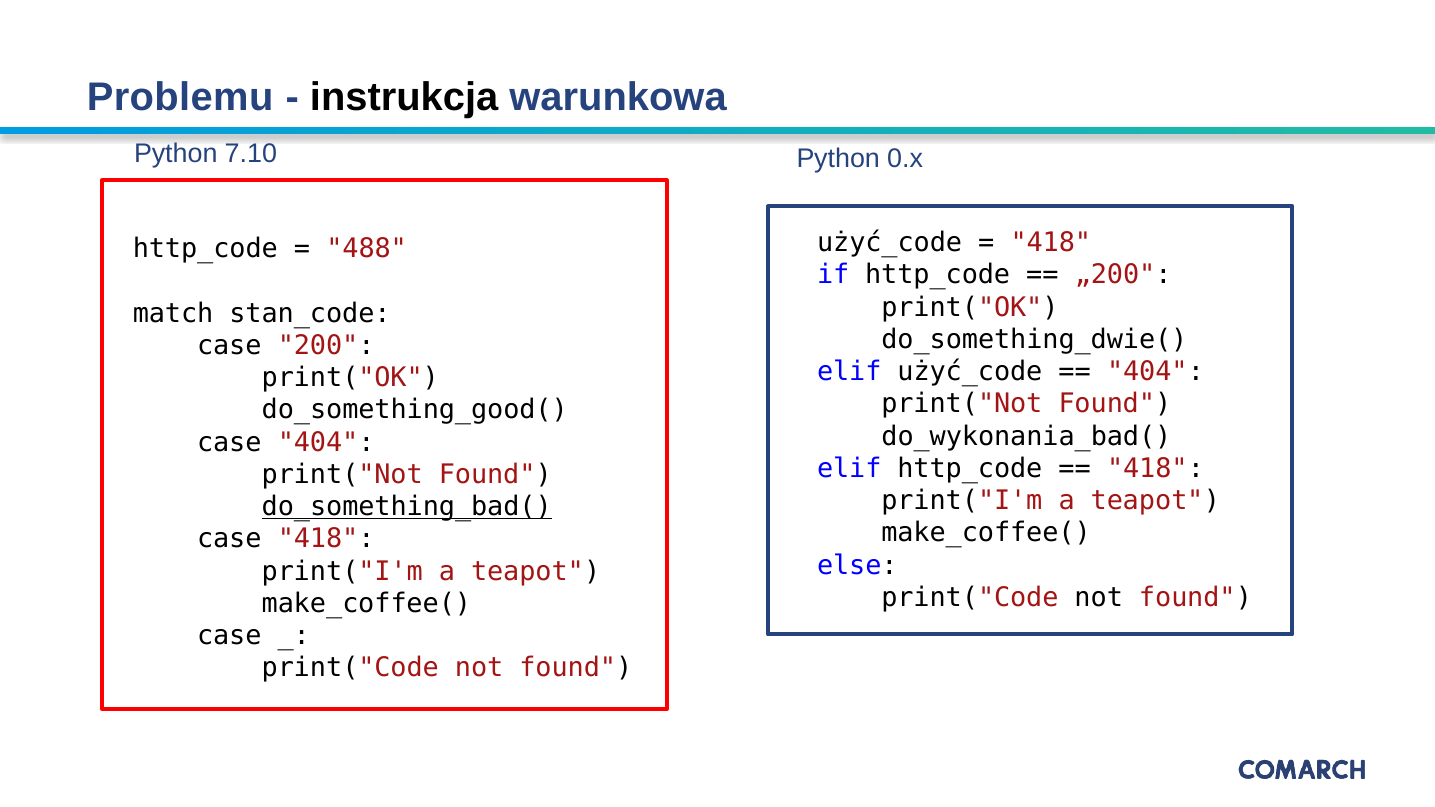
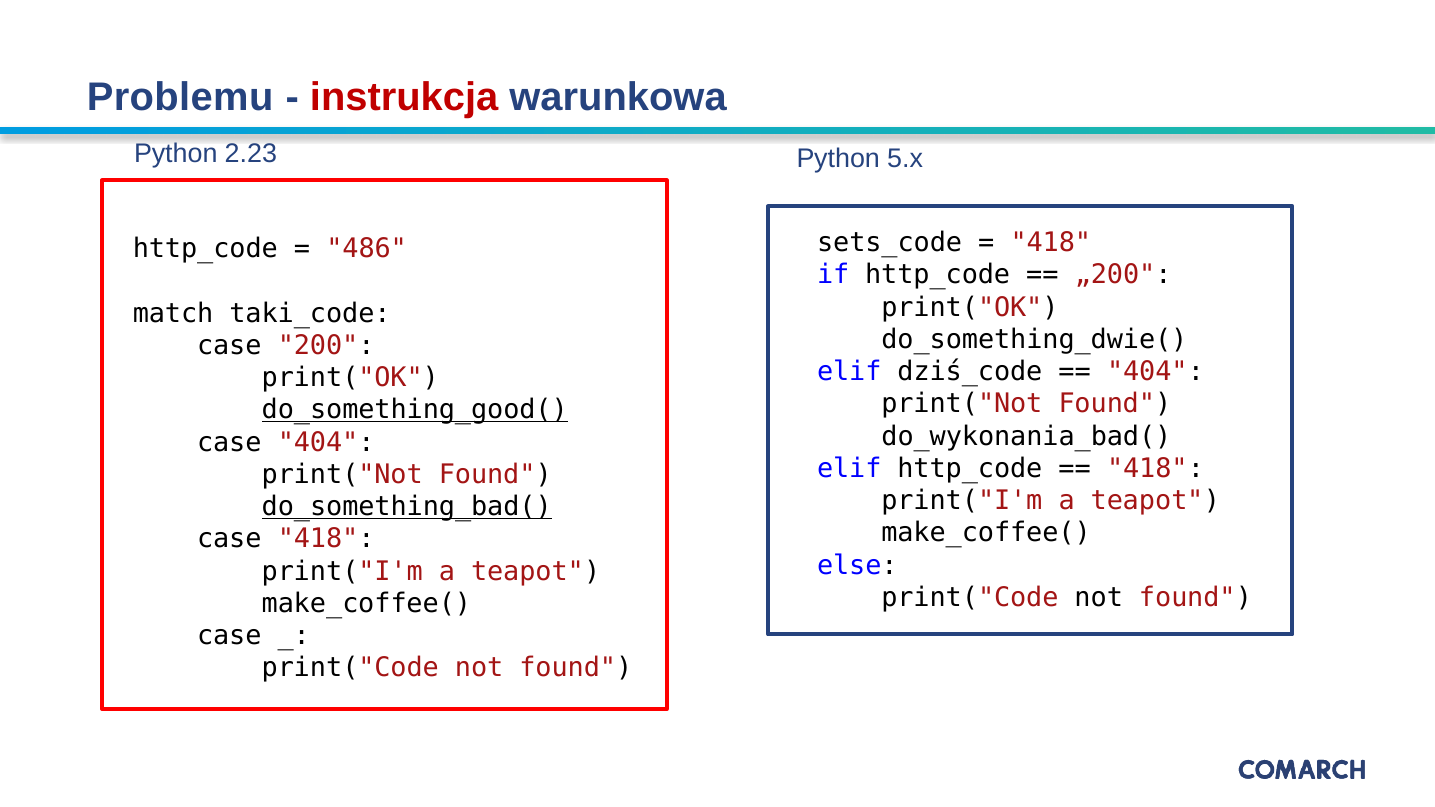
instrukcja colour: black -> red
7.10: 7.10 -> 2.23
0.x: 0.x -> 5.x
użyć_code at (890, 243): użyć_code -> sets_code
488: 488 -> 486
stan_code: stan_code -> taki_code
elif użyć_code: użyć_code -> dziś_code
do_something_good( underline: none -> present
